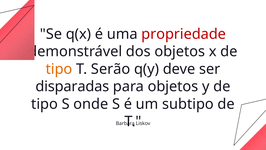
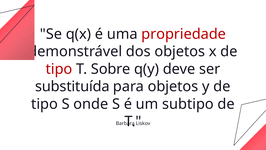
tipo at (59, 69) colour: orange -> red
Serão: Serão -> Sobre
disparadas: disparadas -> substituída
